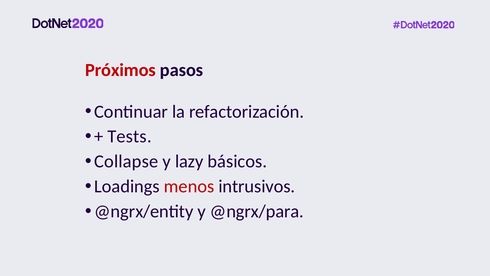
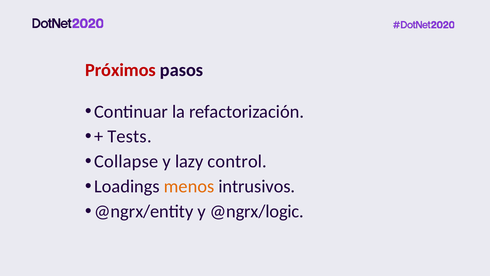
básicos: básicos -> control
menos colour: red -> orange
@ngrx/para: @ngrx/para -> @ngrx/logic
